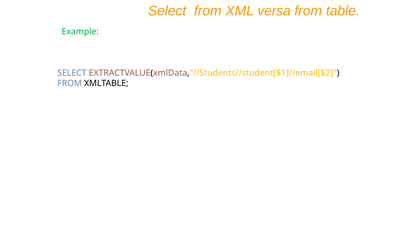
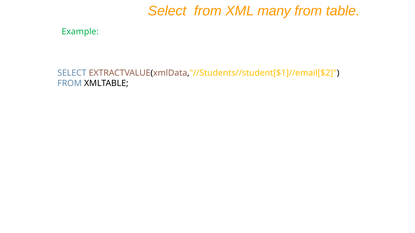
versa: versa -> many
